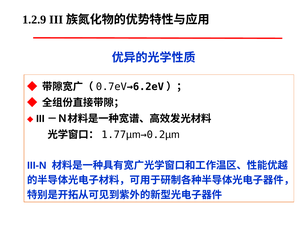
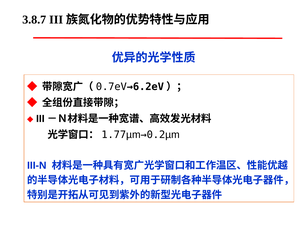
1.2.9: 1.2.9 -> 3.8.7
